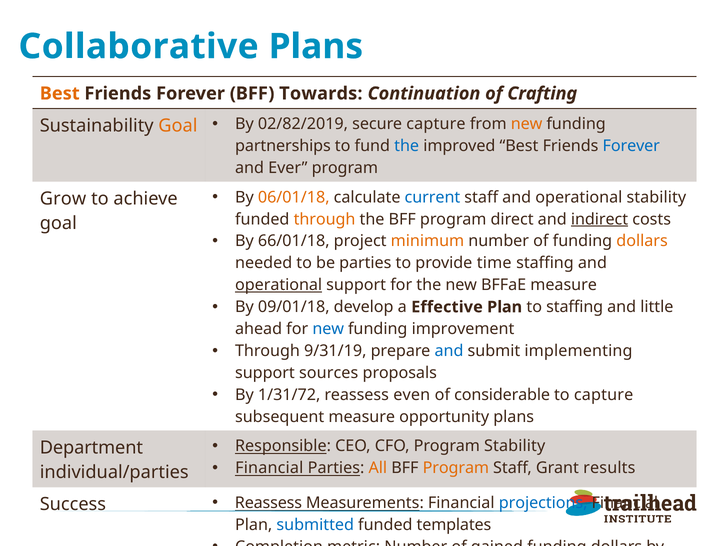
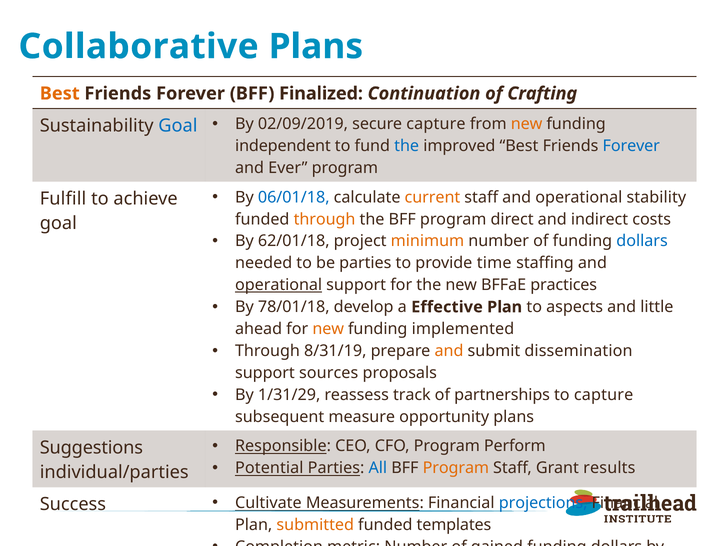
Towards: Towards -> Finalized
Goal at (178, 126) colour: orange -> blue
02/82/2019: 02/82/2019 -> 02/09/2019
partnerships: partnerships -> independent
06/01/18 colour: orange -> blue
current colour: blue -> orange
Grow: Grow -> Fulfill
indirect underline: present -> none
66/01/18: 66/01/18 -> 62/01/18
dollars at (642, 241) colour: orange -> blue
BFFaE measure: measure -> practices
09/01/18: 09/01/18 -> 78/01/18
to staffing: staffing -> aspects
new at (328, 329) colour: blue -> orange
improvement: improvement -> implemented
9/31/19: 9/31/19 -> 8/31/19
and at (449, 351) colour: blue -> orange
implementing: implementing -> dissemination
1/31/72: 1/31/72 -> 1/31/29
even: even -> track
considerable: considerable -> partnerships
Program Stability: Stability -> Perform
Department: Department -> Suggestions
Financial at (269, 468): Financial -> Potential
All colour: orange -> blue
Reassess at (268, 503): Reassess -> Cultivate
submitted colour: blue -> orange
